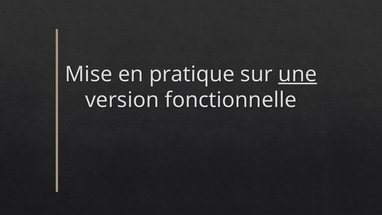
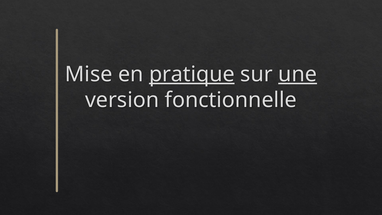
pratique underline: none -> present
